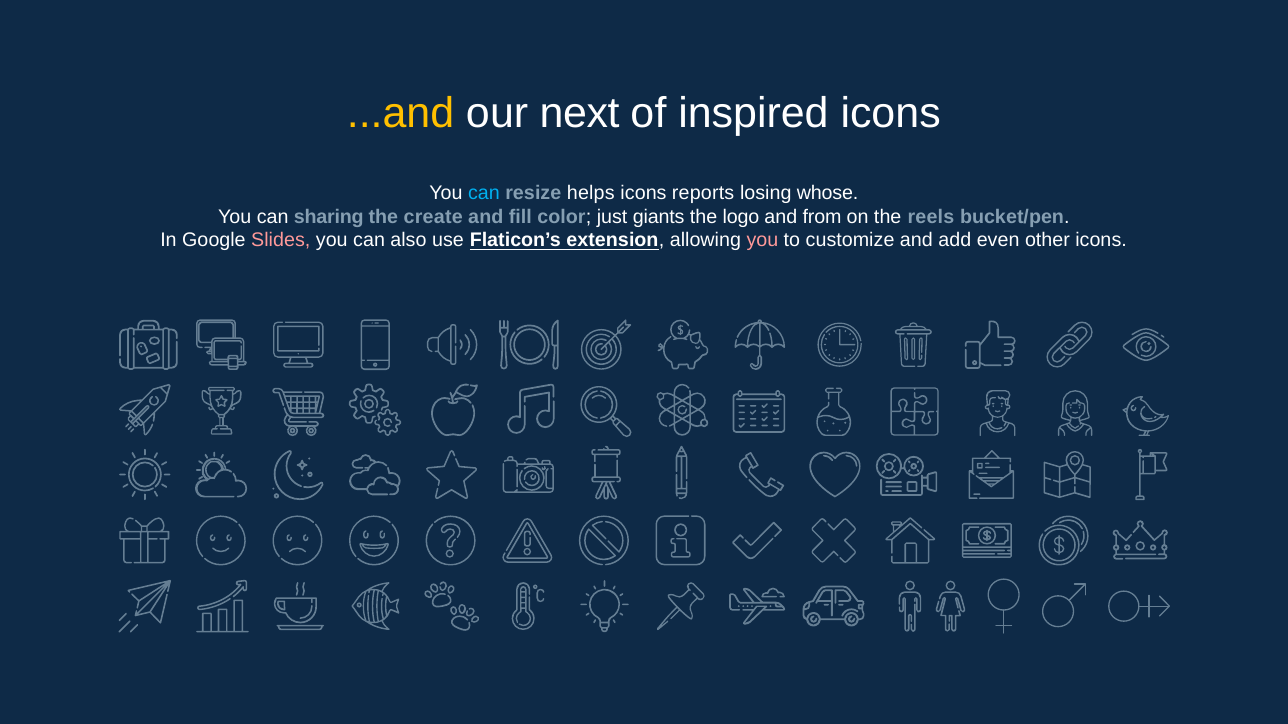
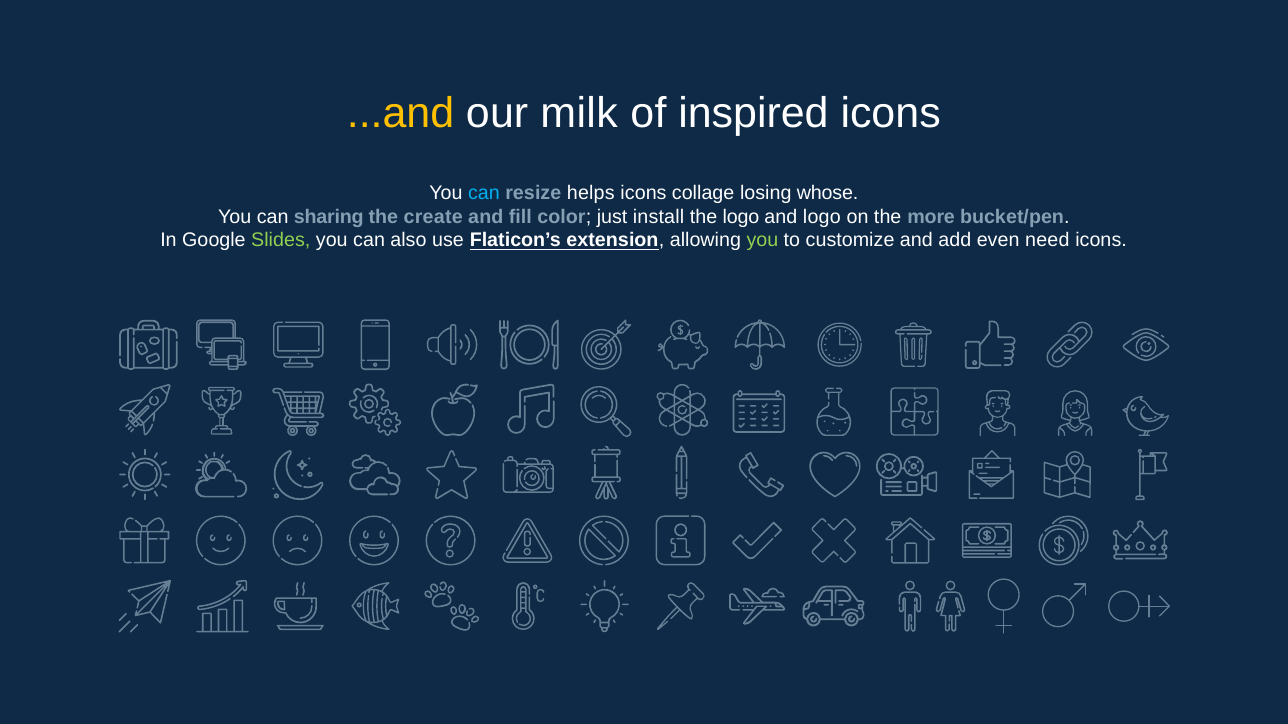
next: next -> milk
reports: reports -> collage
giants: giants -> install
and from: from -> logo
reels: reels -> more
Slides colour: pink -> light green
you at (762, 241) colour: pink -> light green
other: other -> need
